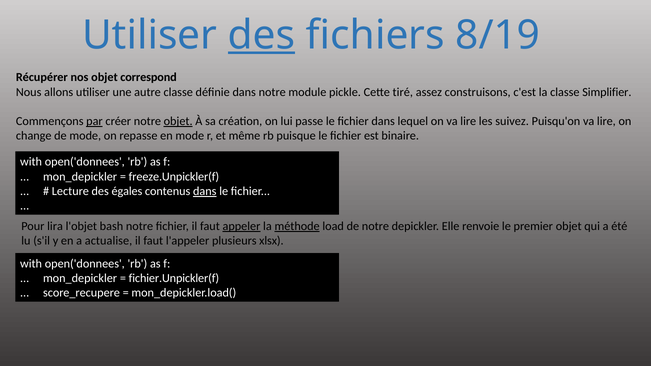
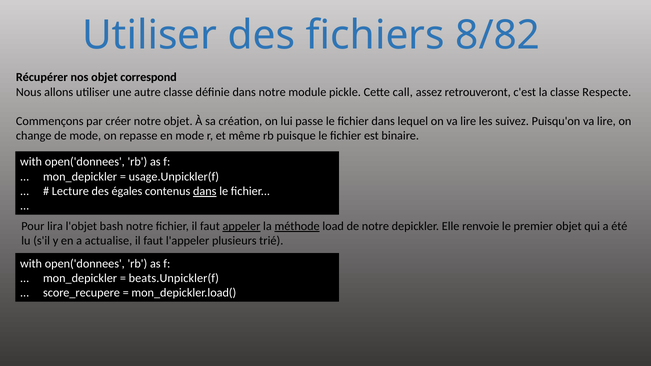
des at (262, 35) underline: present -> none
8/19: 8/19 -> 8/82
tiré: tiré -> call
construisons: construisons -> retrouveront
Simplifier: Simplifier -> Respecte
par underline: present -> none
objet at (178, 121) underline: present -> none
freeze.Unpickler(f: freeze.Unpickler(f -> usage.Unpickler(f
xlsx: xlsx -> trié
fichier.Unpickler(f: fichier.Unpickler(f -> beats.Unpickler(f
